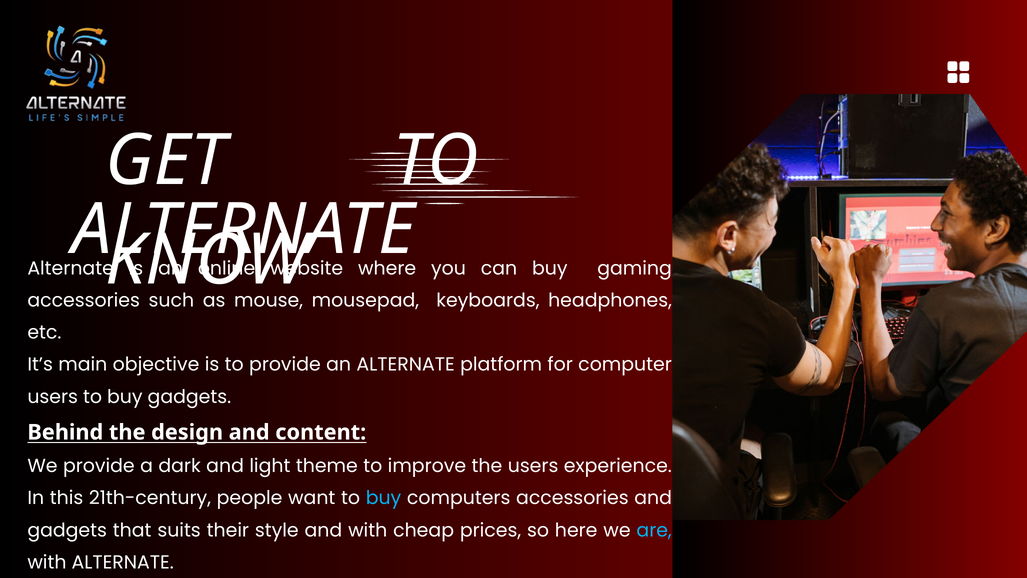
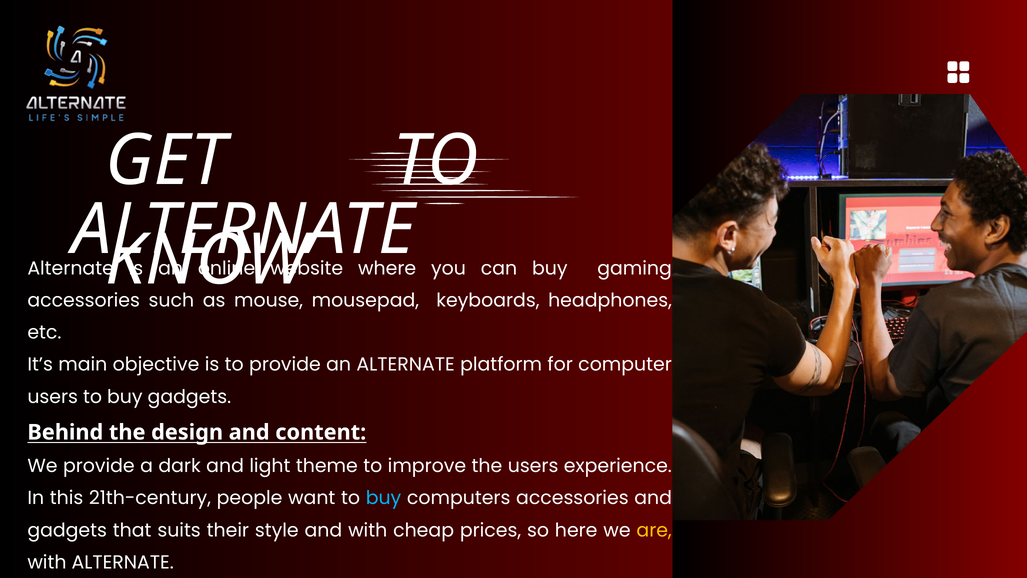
are colour: light blue -> yellow
